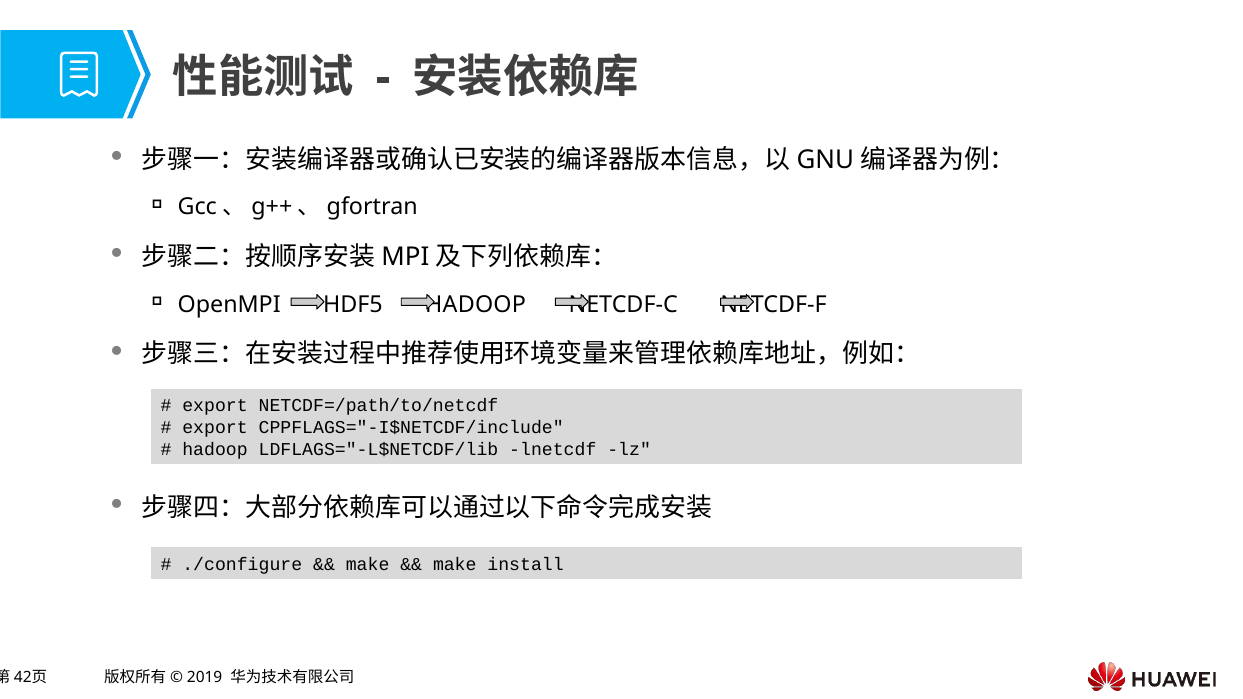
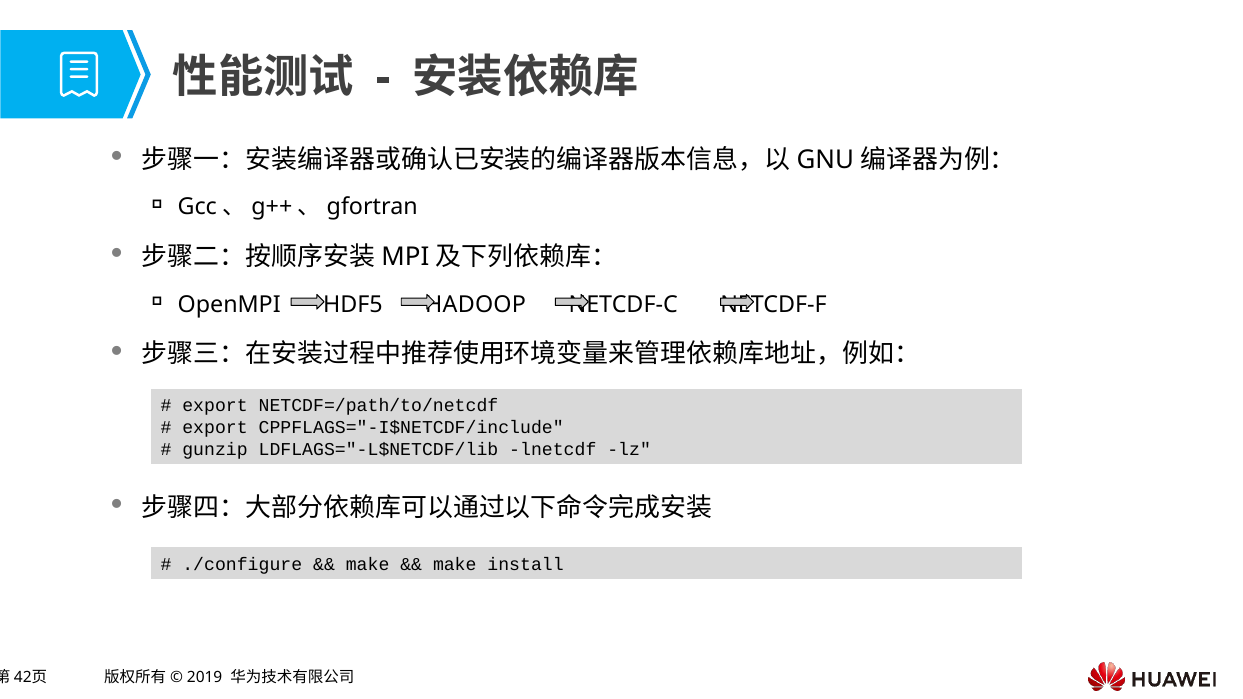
hadoop at (215, 449): hadoop -> gunzip
